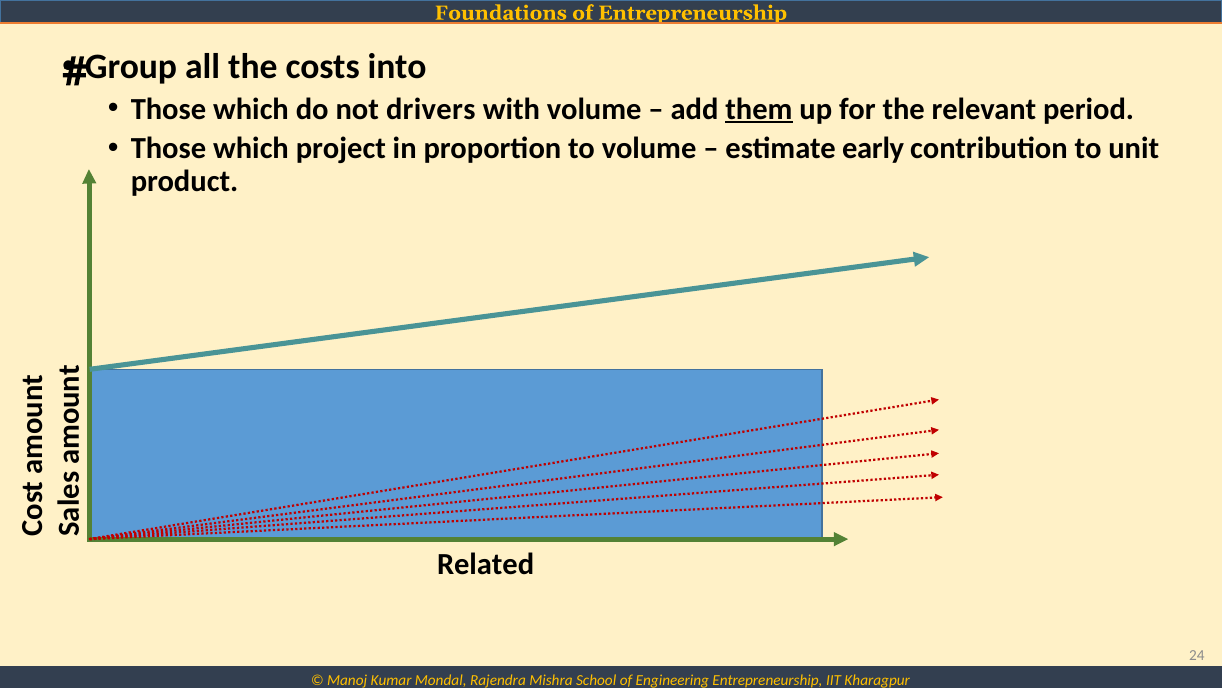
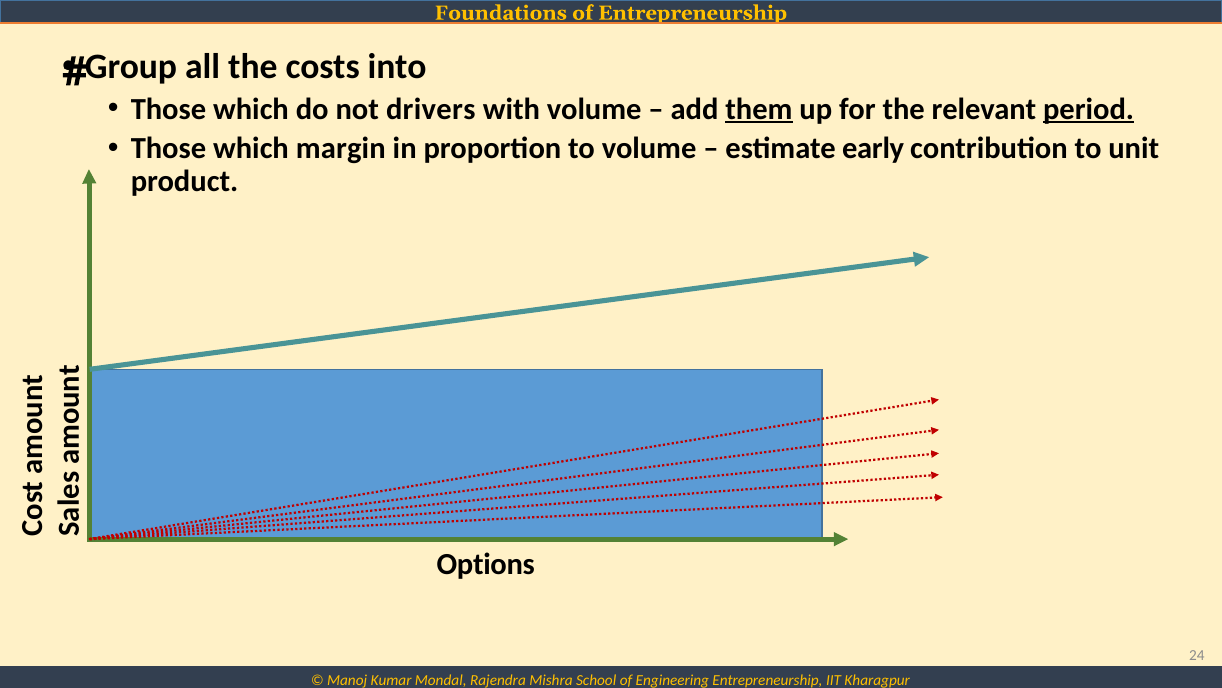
period underline: none -> present
project: project -> margin
Related: Related -> Options
